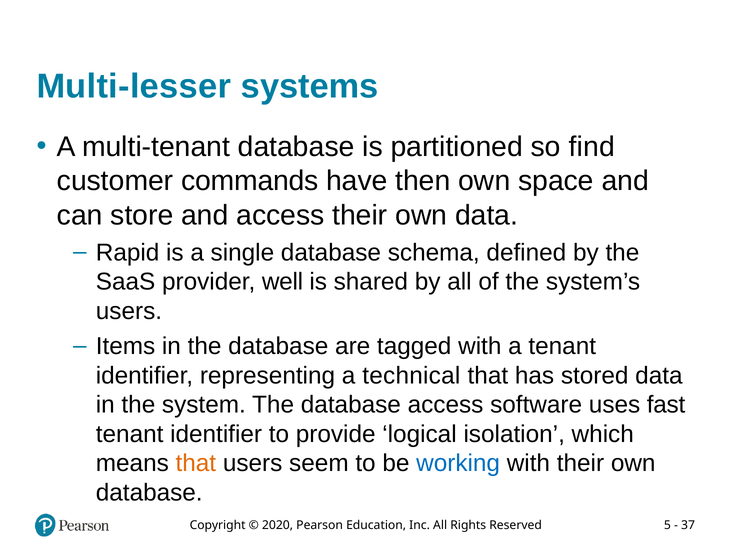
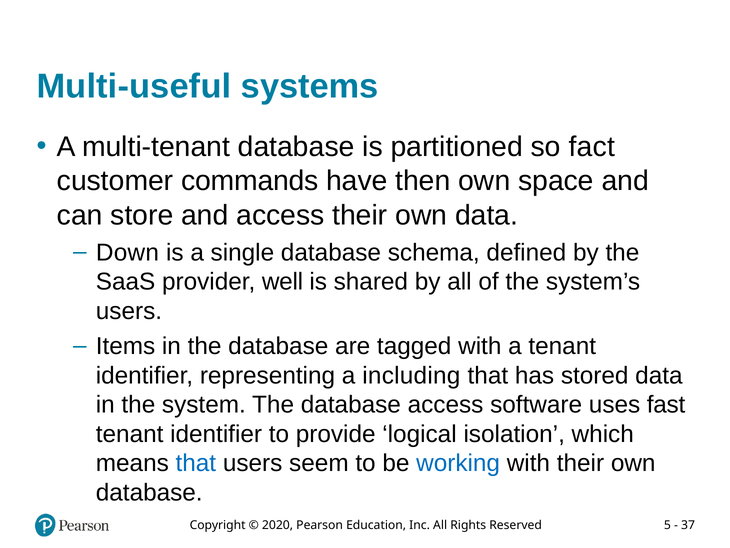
Multi-lesser: Multi-lesser -> Multi-useful
find: find -> fact
Rapid: Rapid -> Down
technical: technical -> including
that at (196, 463) colour: orange -> blue
